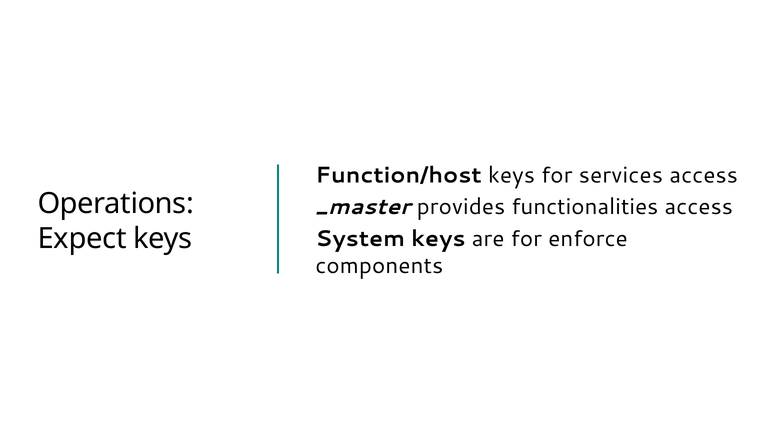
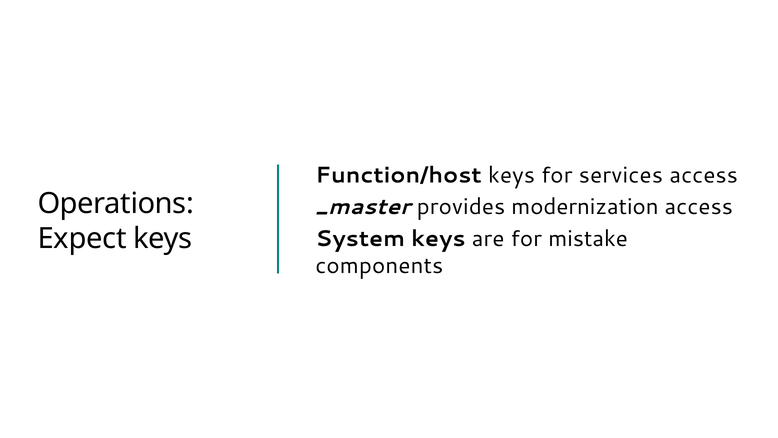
functionalities: functionalities -> modernization
enforce: enforce -> mistake
